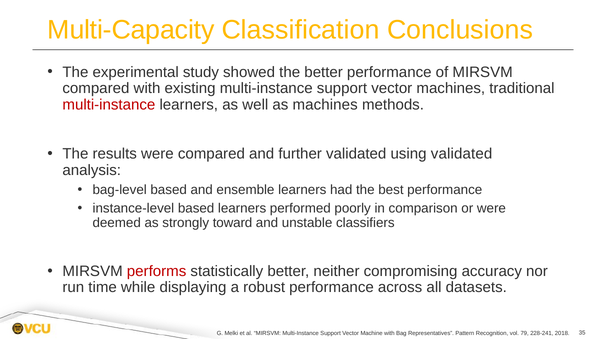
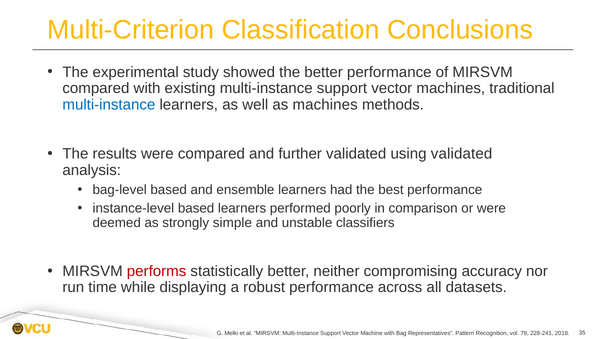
Multi-Capacity: Multi-Capacity -> Multi-Criterion
multi-instance at (109, 105) colour: red -> blue
toward: toward -> simple
